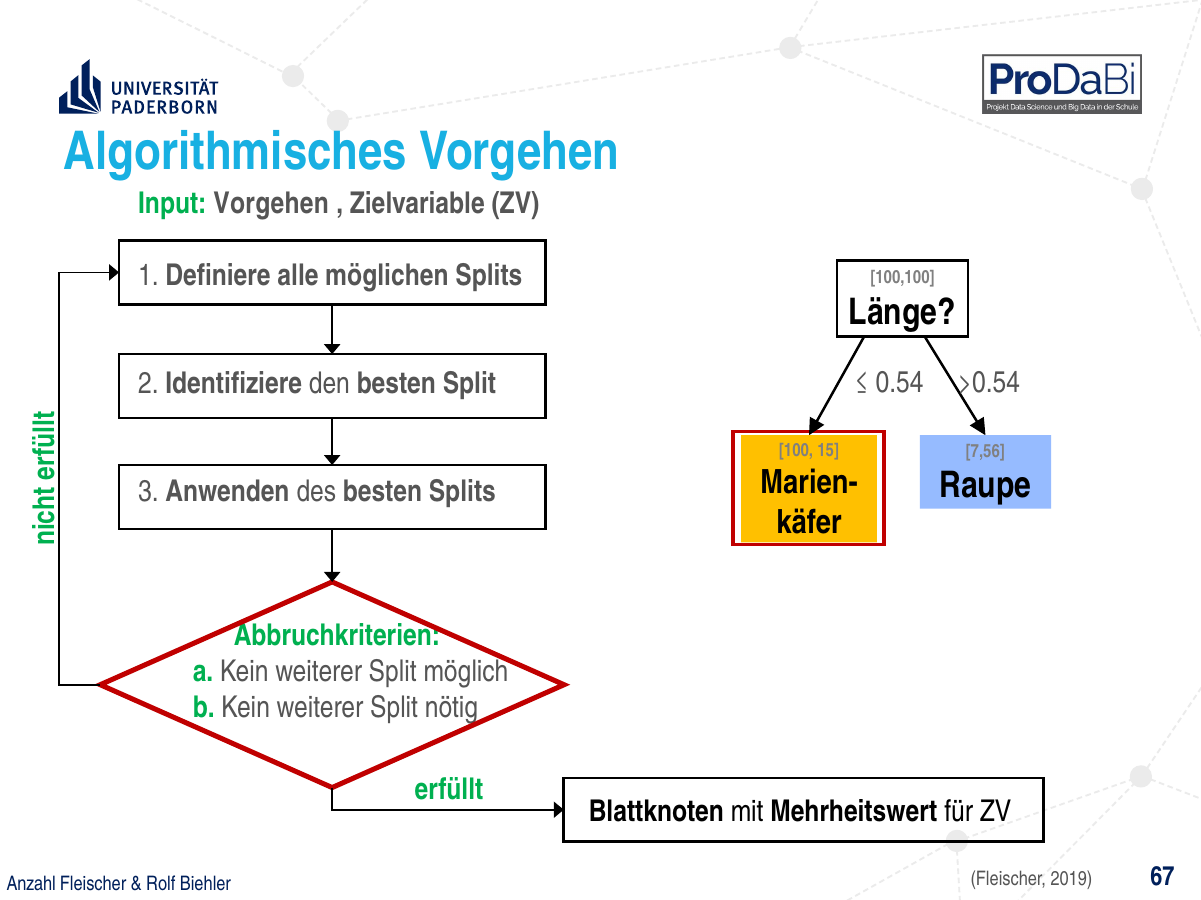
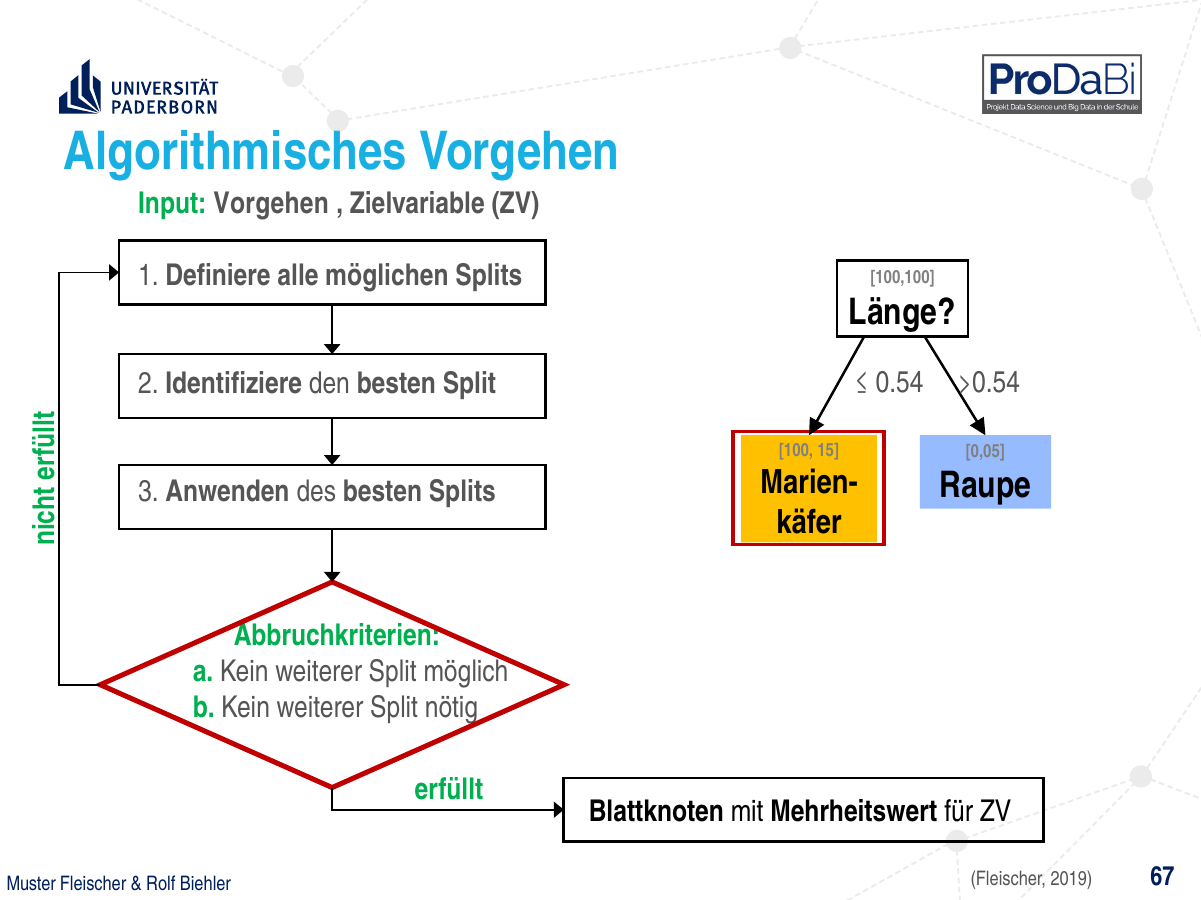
7,56: 7,56 -> 0,05
Anzahl: Anzahl -> Muster
